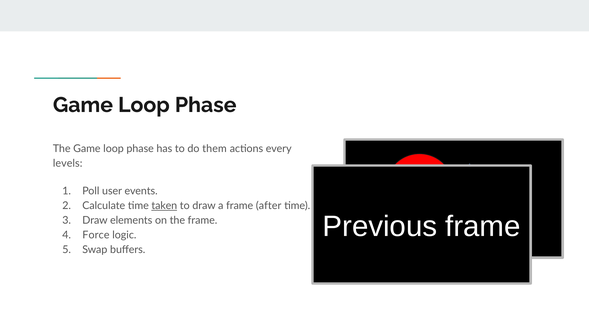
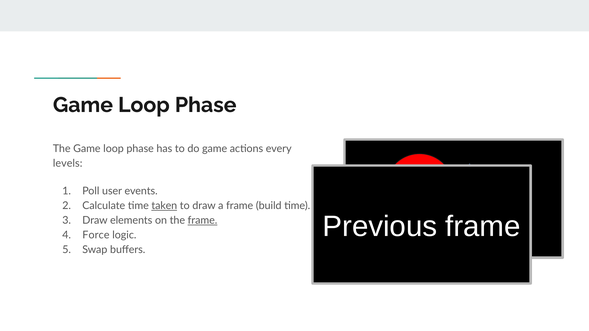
do them: them -> game
after: after -> build
frame at (202, 221) underline: none -> present
